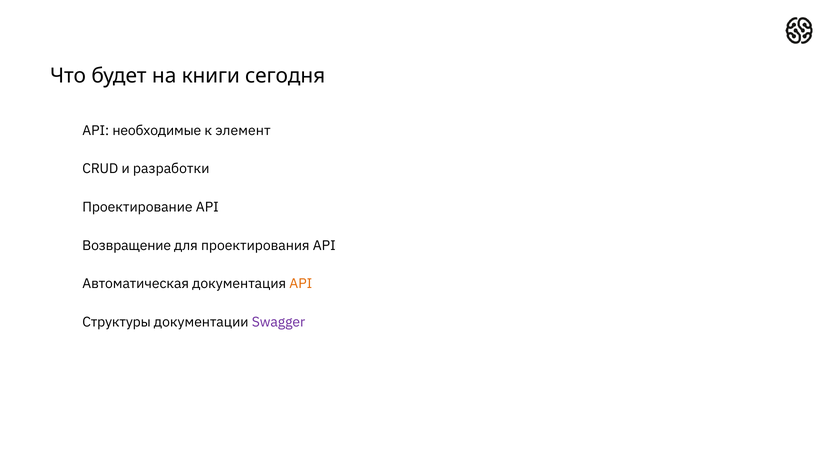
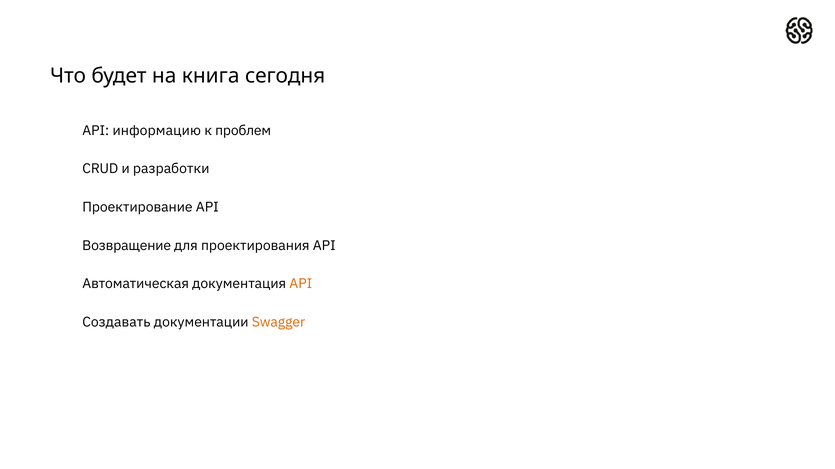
книги: книги -> книга
необходимые: необходимые -> информацию
элемент: элемент -> проблем
Структуры: Структуры -> Создавать
Swagger colour: purple -> orange
